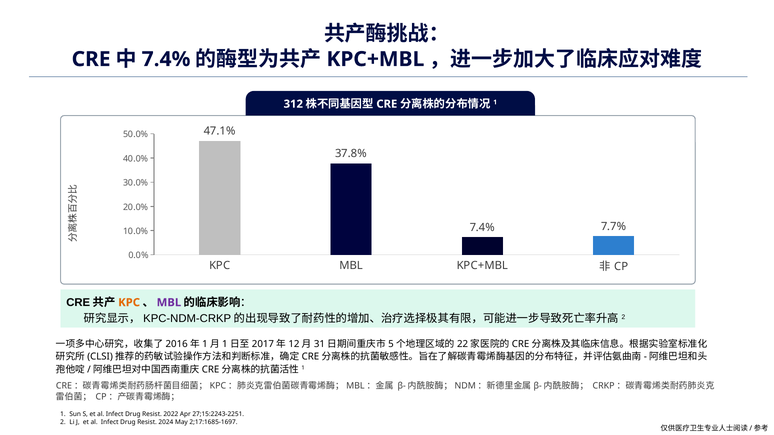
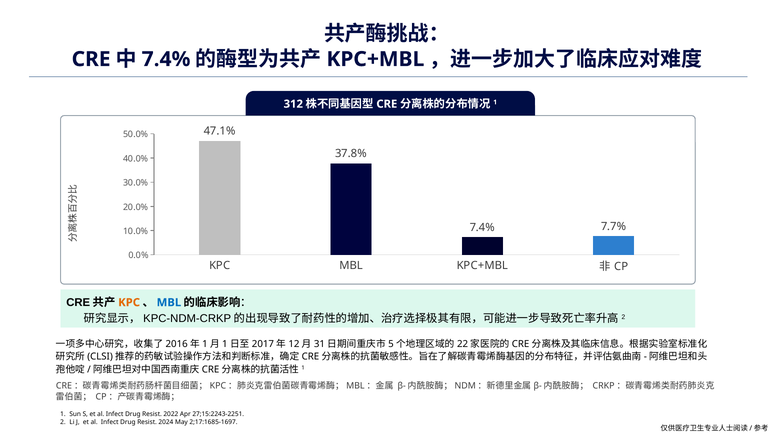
MBL at (169, 303) colour: purple -> blue
